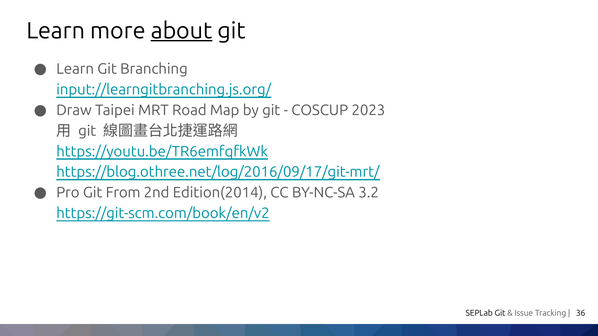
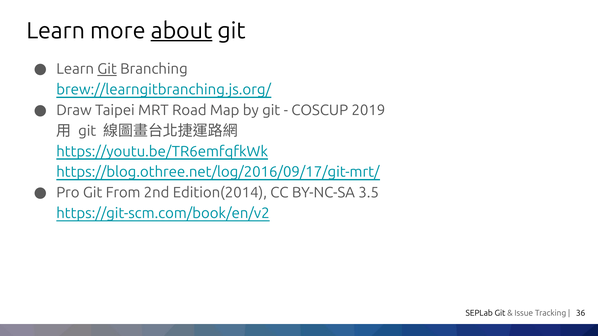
Git at (107, 69) underline: none -> present
input://learngitbranching.js.org/: input://learngitbranching.js.org/ -> brew://learngitbranching.js.org/
2023: 2023 -> 2019
3.2: 3.2 -> 3.5
